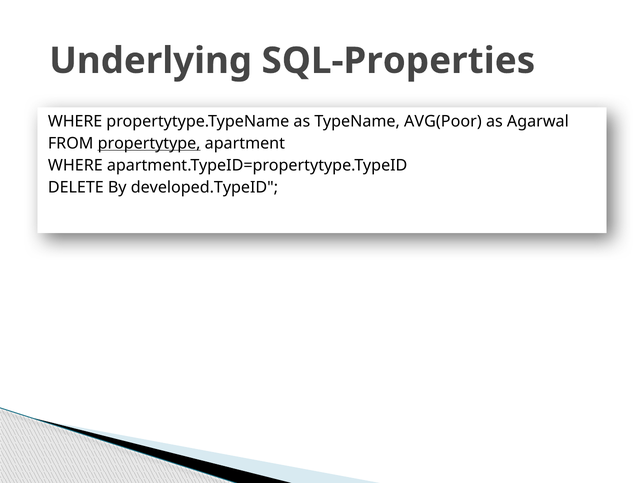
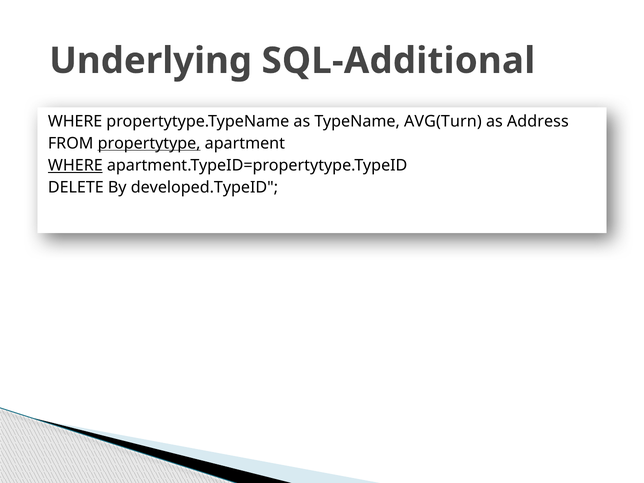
SQL-Properties: SQL-Properties -> SQL-Additional
AVG(Poor: AVG(Poor -> AVG(Turn
Agarwal: Agarwal -> Address
WHERE at (75, 165) underline: none -> present
